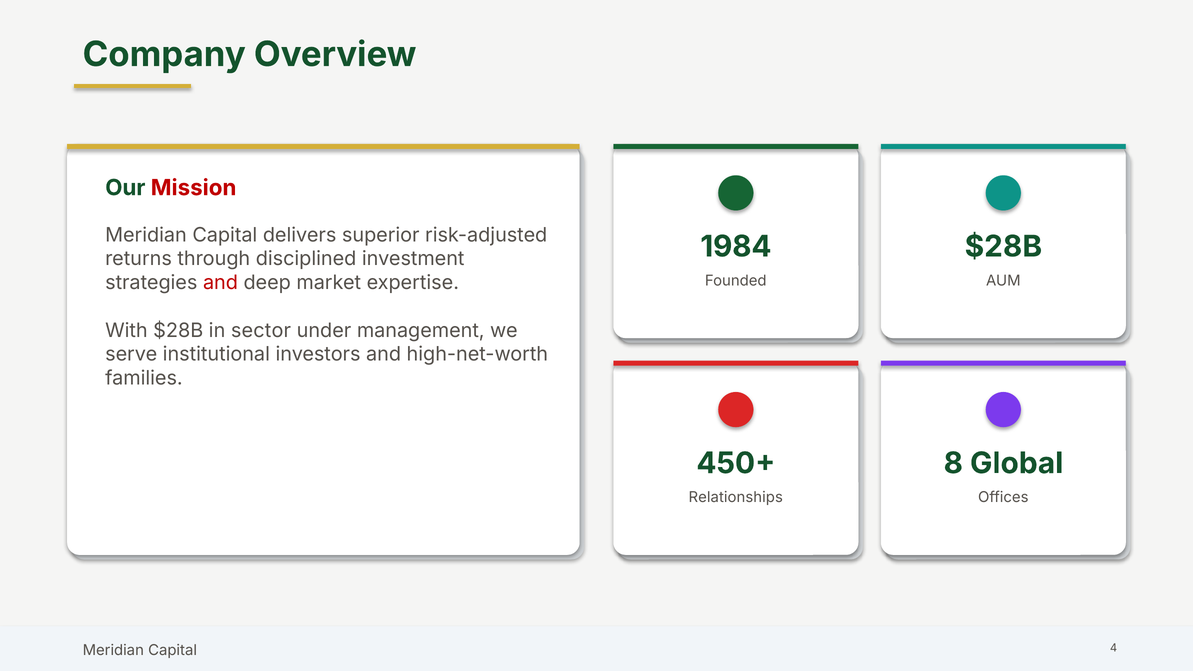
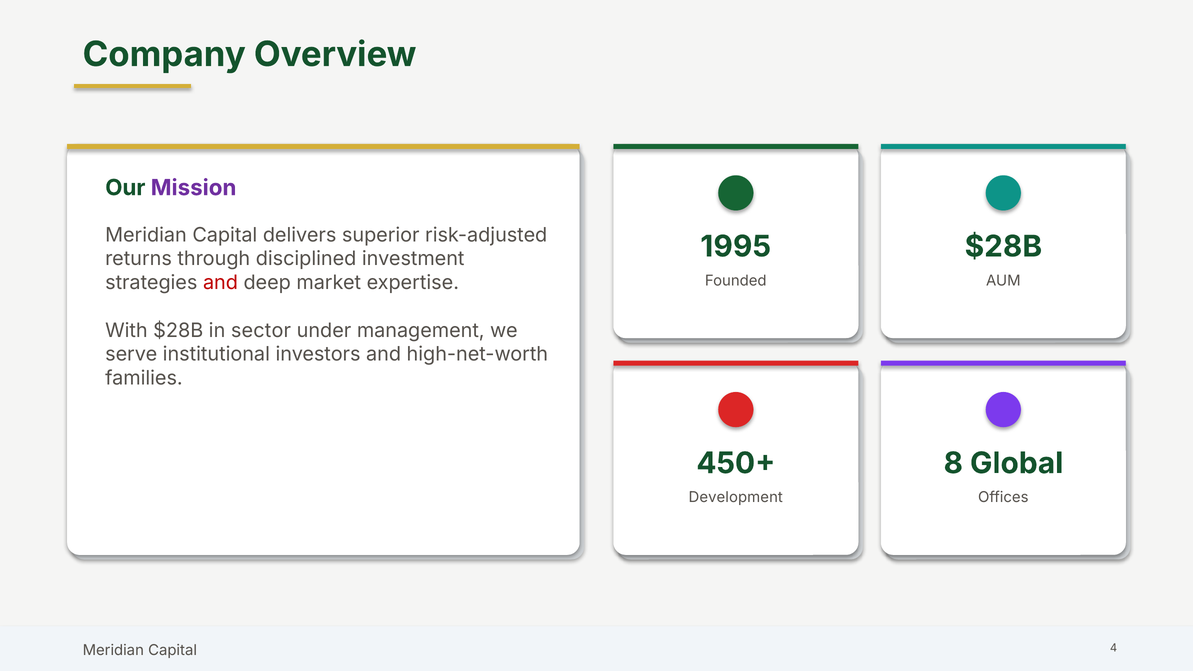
Mission colour: red -> purple
1984: 1984 -> 1995
Relationships: Relationships -> Development
